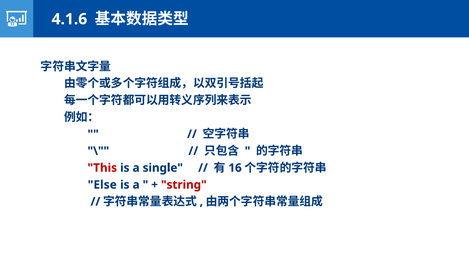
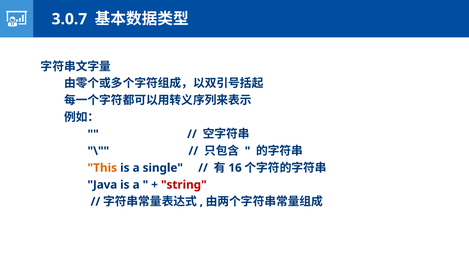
4.1.6: 4.1.6 -> 3.0.7
This colour: red -> orange
Else: Else -> Java
